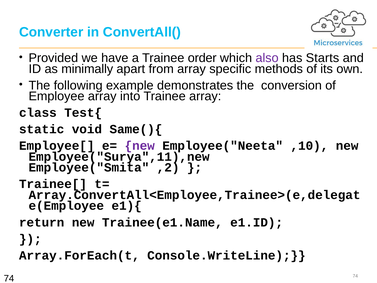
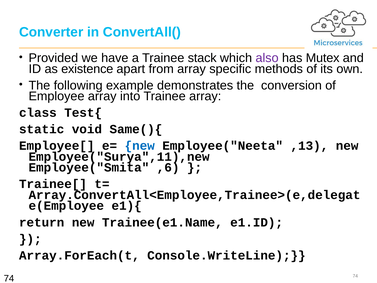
order: order -> stack
Starts: Starts -> Mutex
minimally: minimally -> existence
new at (140, 146) colour: purple -> blue
,10: ,10 -> ,13
,2: ,2 -> ,6
